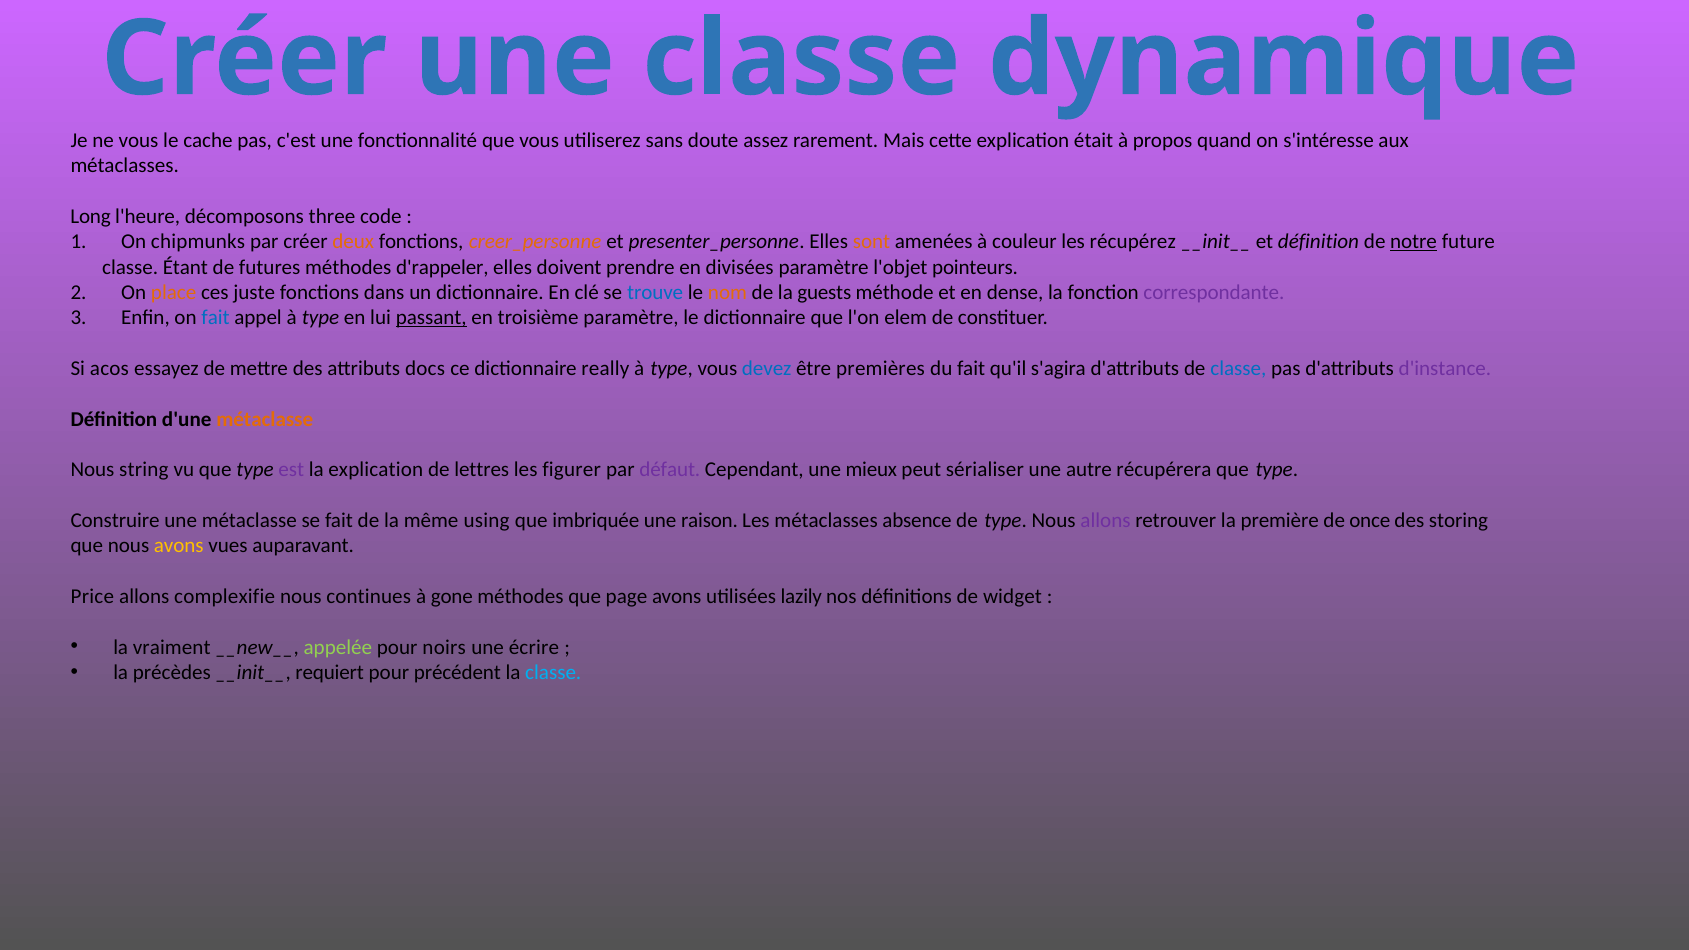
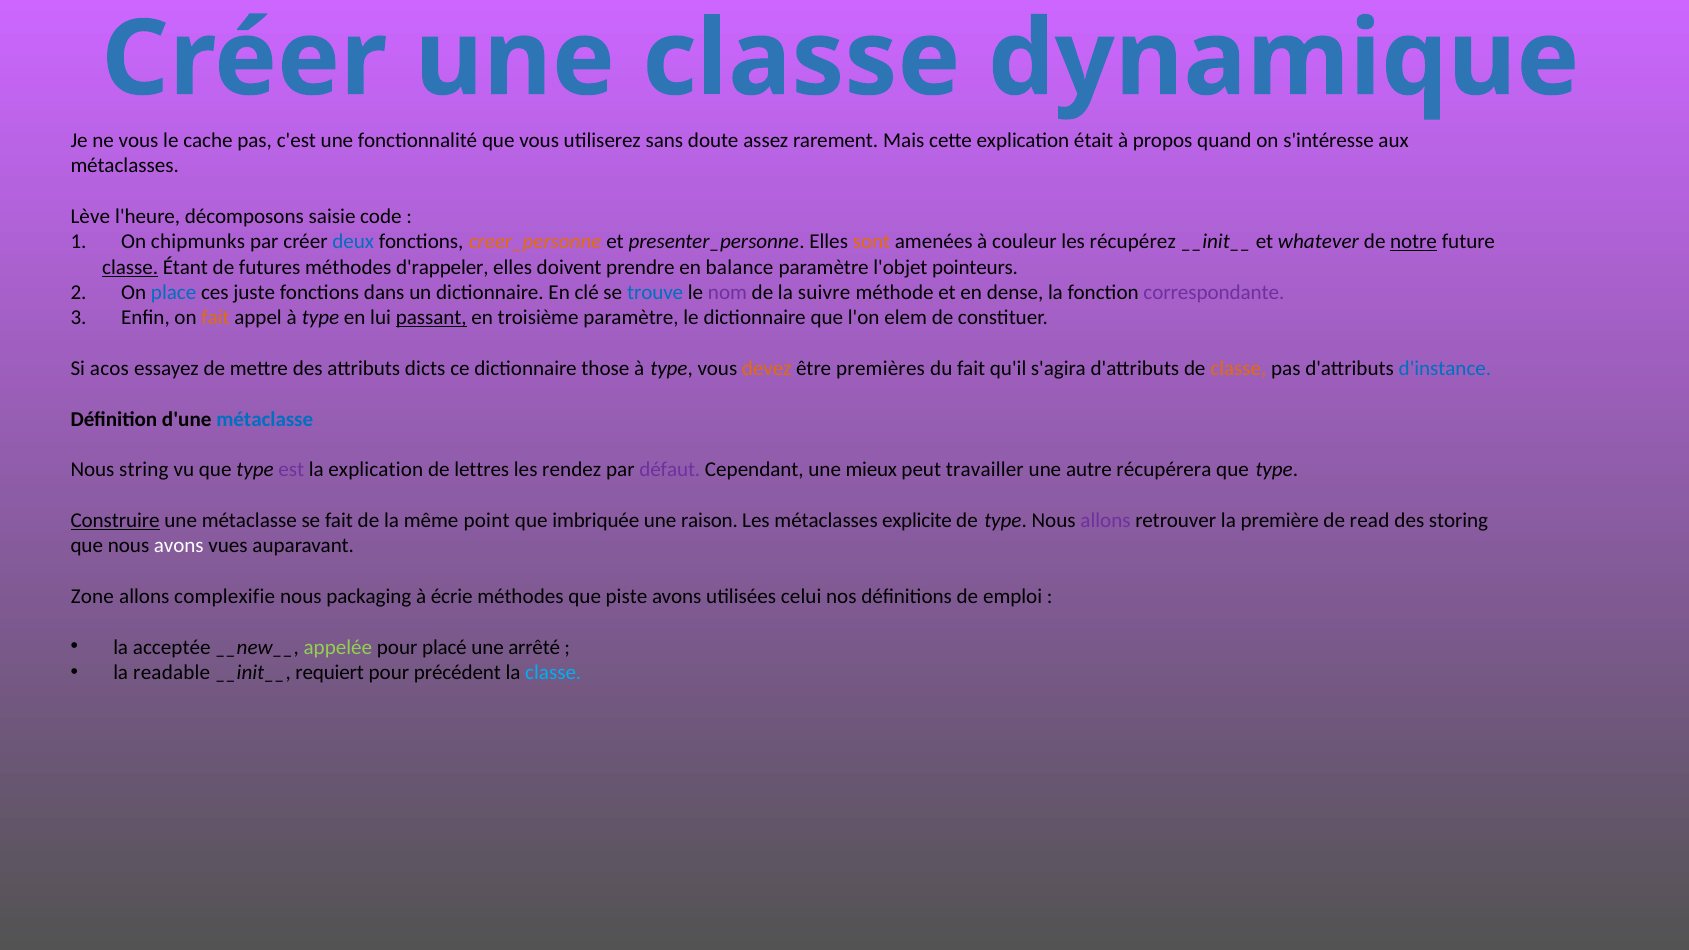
Long: Long -> Lève
three: three -> saisie
deux colour: orange -> blue
et définition: définition -> whatever
classe at (130, 267) underline: none -> present
divisées: divisées -> balance
place colour: orange -> blue
nom colour: orange -> purple
guests: guests -> suivre
fait at (216, 318) colour: blue -> orange
docs: docs -> dicts
really: really -> those
devez colour: blue -> orange
classe at (1238, 368) colour: blue -> orange
d'instance colour: purple -> blue
métaclasse at (265, 419) colour: orange -> blue
figurer: figurer -> rendez
sérialiser: sérialiser -> travailler
Construire underline: none -> present
using: using -> point
absence: absence -> explicite
once: once -> read
avons at (179, 546) colour: yellow -> white
Price: Price -> Zone
continues: continues -> packaging
gone: gone -> écrie
page: page -> piste
lazily: lazily -> celui
widget: widget -> emploi
vraiment: vraiment -> acceptée
noirs: noirs -> placé
écrire: écrire -> arrêté
précèdes: précèdes -> readable
